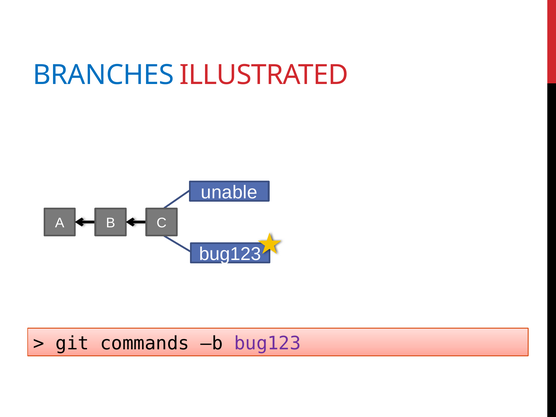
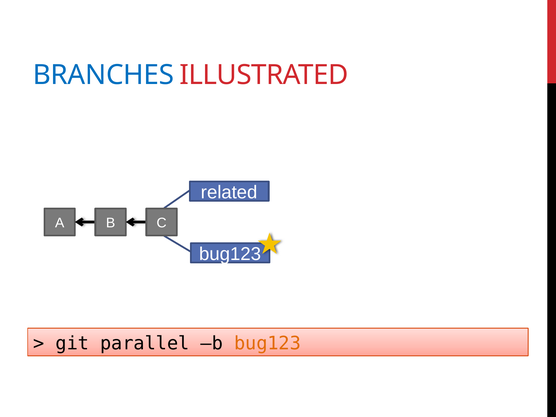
unable: unable -> related
commands: commands -> parallel
bug123 at (268, 343) colour: purple -> orange
